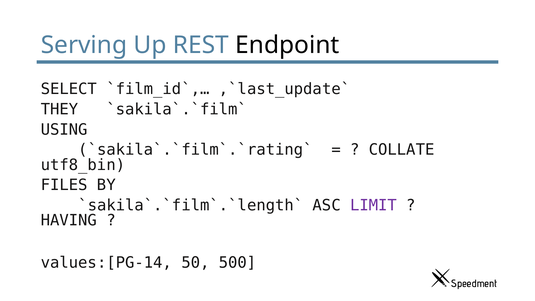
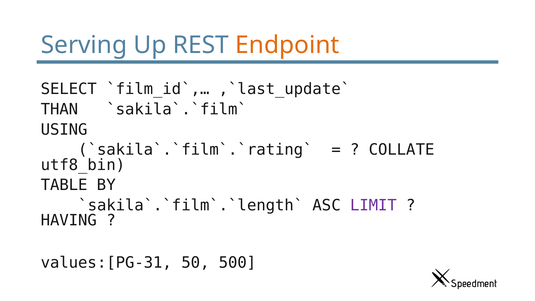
Endpoint colour: black -> orange
THEY: THEY -> THAN
FILES: FILES -> TABLE
values:[PG-14: values:[PG-14 -> values:[PG-31
